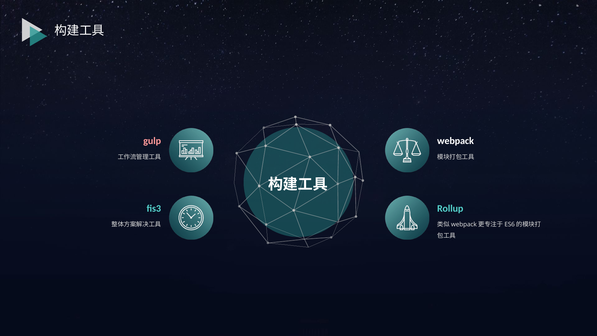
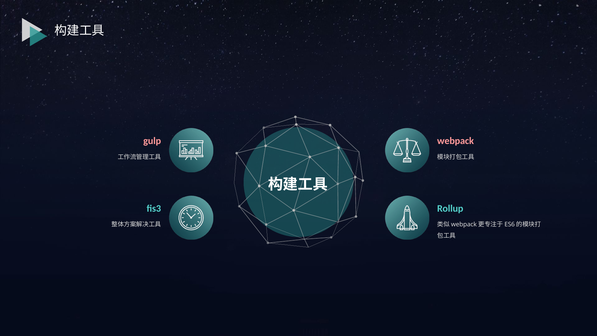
webpack colour: white -> pink
